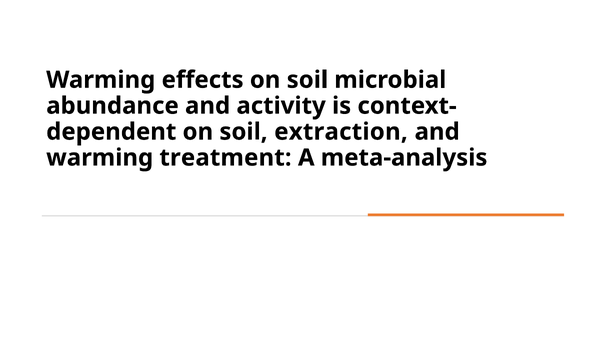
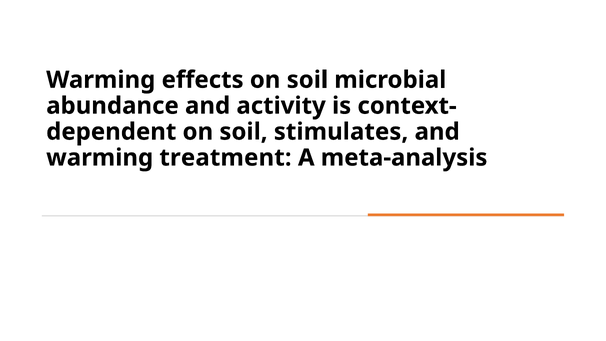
extraction: extraction -> stimulates
